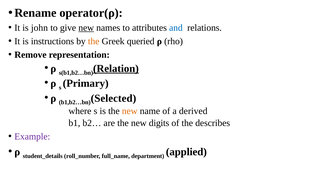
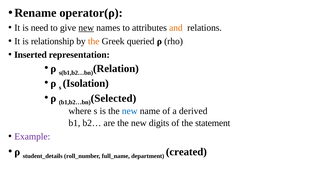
john: john -> need
and colour: blue -> orange
instructions: instructions -> relationship
Remove: Remove -> Inserted
Relation underline: present -> none
Primary: Primary -> Isolation
new at (130, 111) colour: orange -> blue
describes: describes -> statement
applied: applied -> created
